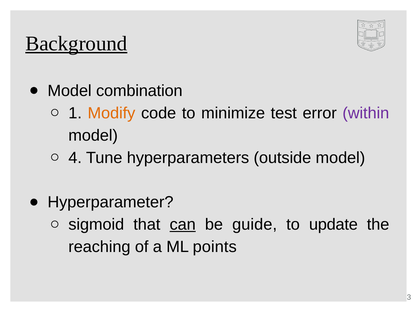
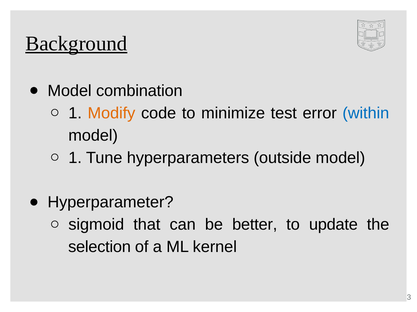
within colour: purple -> blue
4 at (75, 158): 4 -> 1
can underline: present -> none
guide: guide -> better
reaching: reaching -> selection
points: points -> kernel
